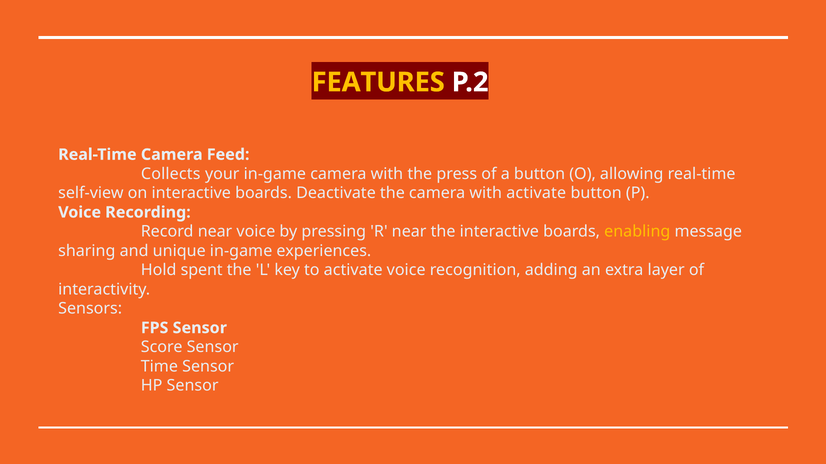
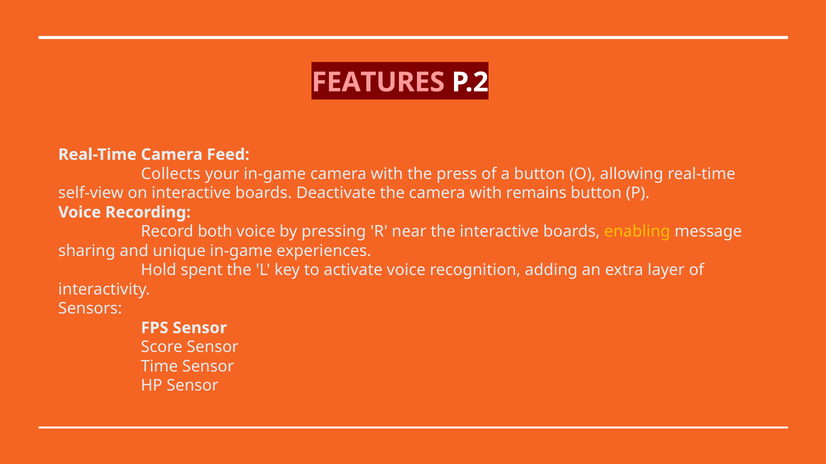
FEATURES colour: yellow -> pink
with activate: activate -> remains
Record near: near -> both
